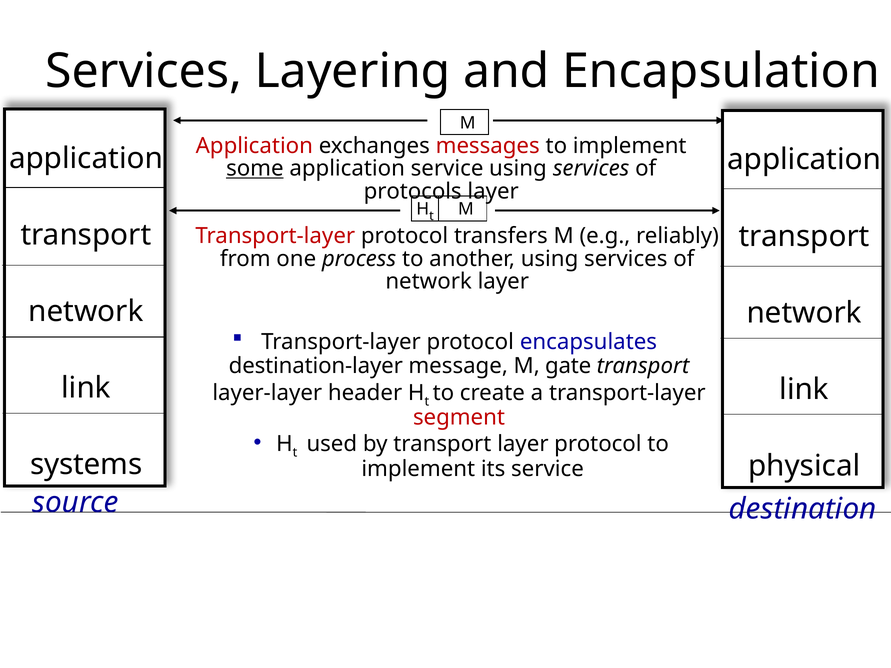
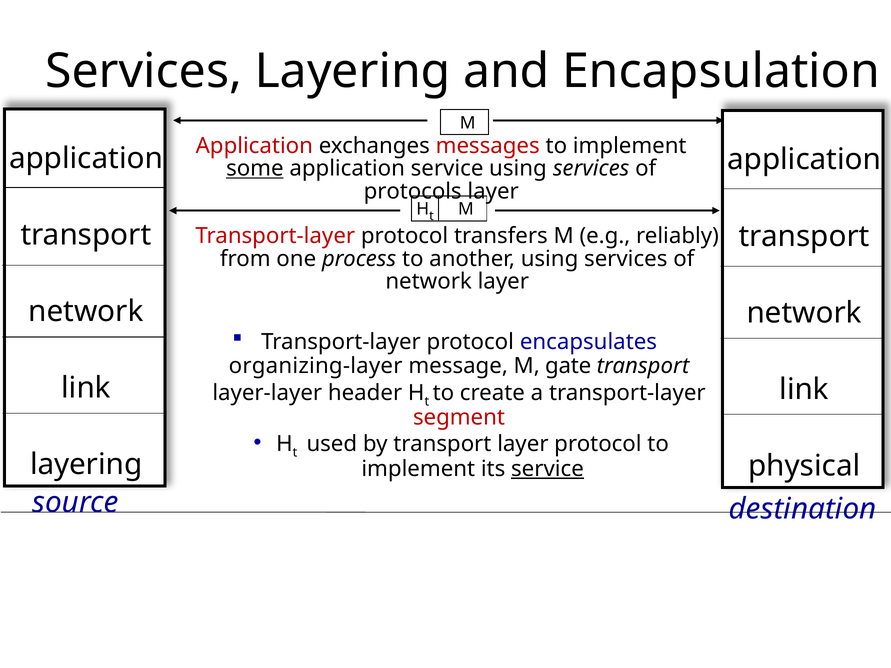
destination-layer: destination-layer -> organizing-layer
systems at (86, 465): systems -> layering
service at (547, 469) underline: none -> present
